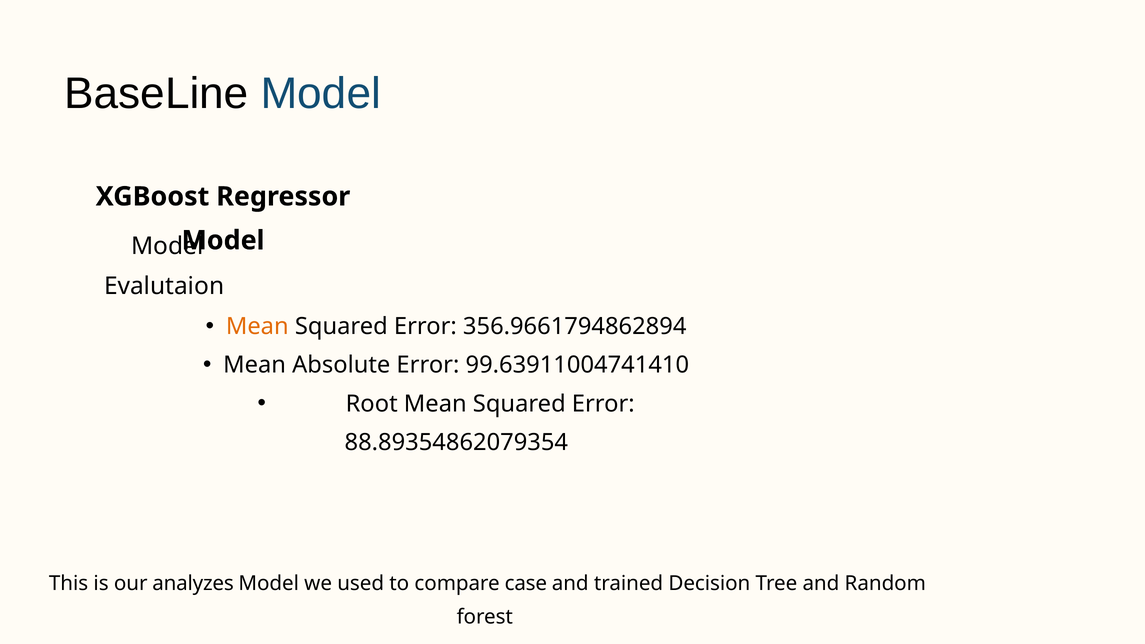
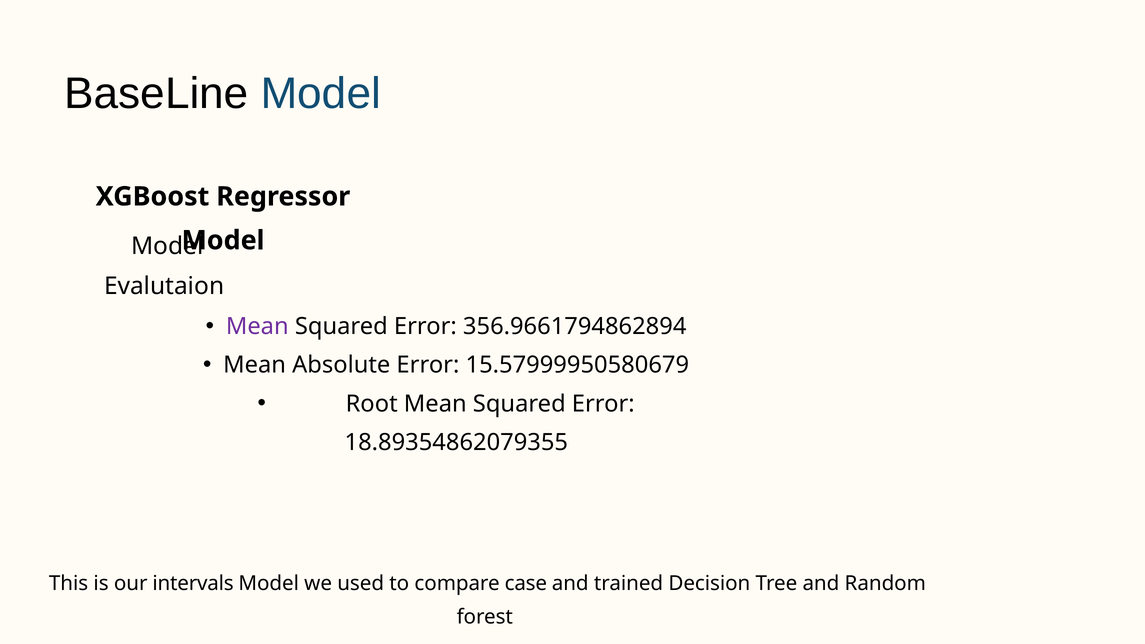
Mean at (257, 326) colour: orange -> purple
99.63911004741410: 99.63911004741410 -> 15.57999950580679
88.89354862079354: 88.89354862079354 -> 18.89354862079355
analyzes: analyzes -> intervals
